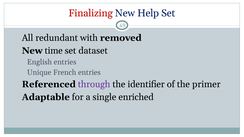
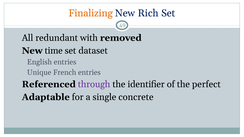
Finalizing colour: red -> orange
Help: Help -> Rich
primer: primer -> perfect
enriched: enriched -> concrete
